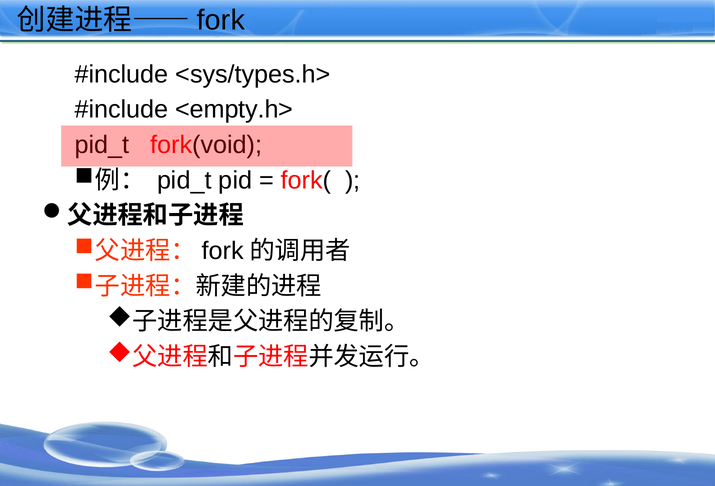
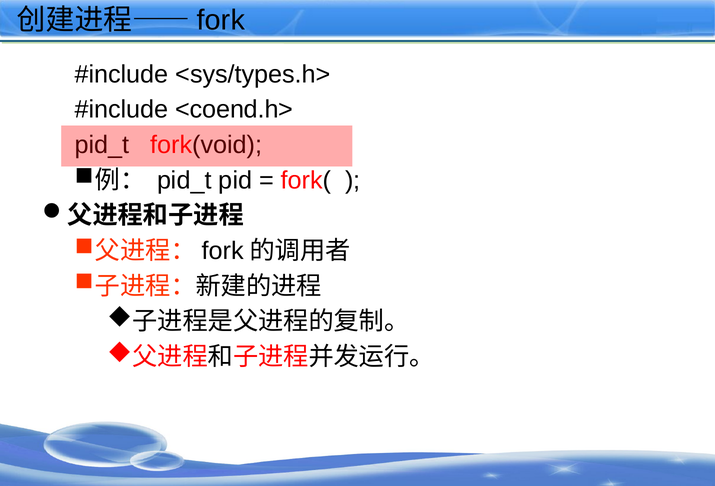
<empty.h>: <empty.h> -> <coend.h>
